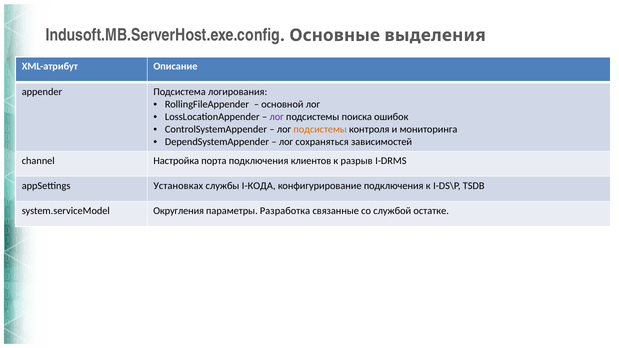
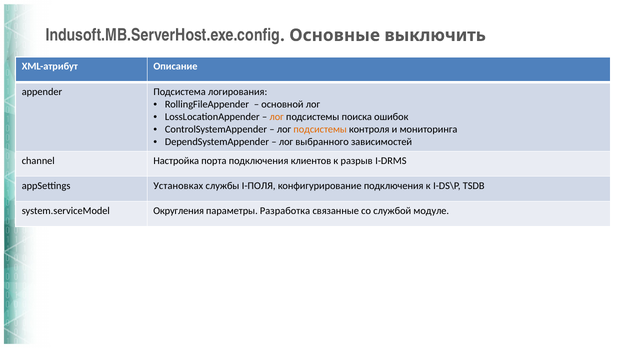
выделения: выделения -> выключить
лог at (277, 117) colour: purple -> orange
сохраняться: сохраняться -> выбранного
I-КОДА: I-КОДА -> I-ПОЛЯ
остатке: остатке -> модуле
